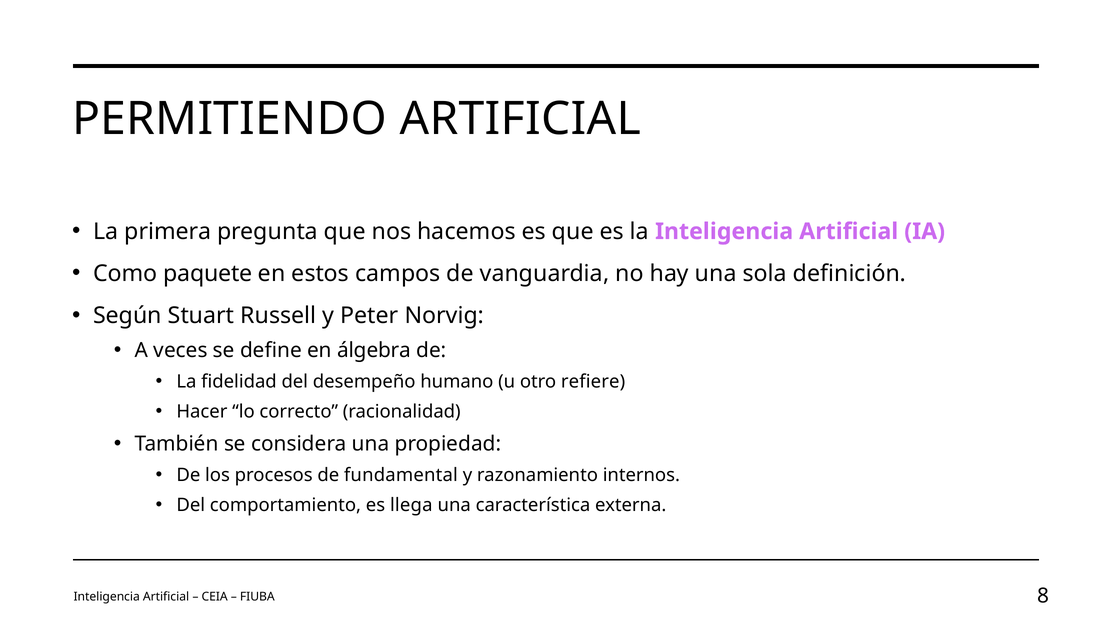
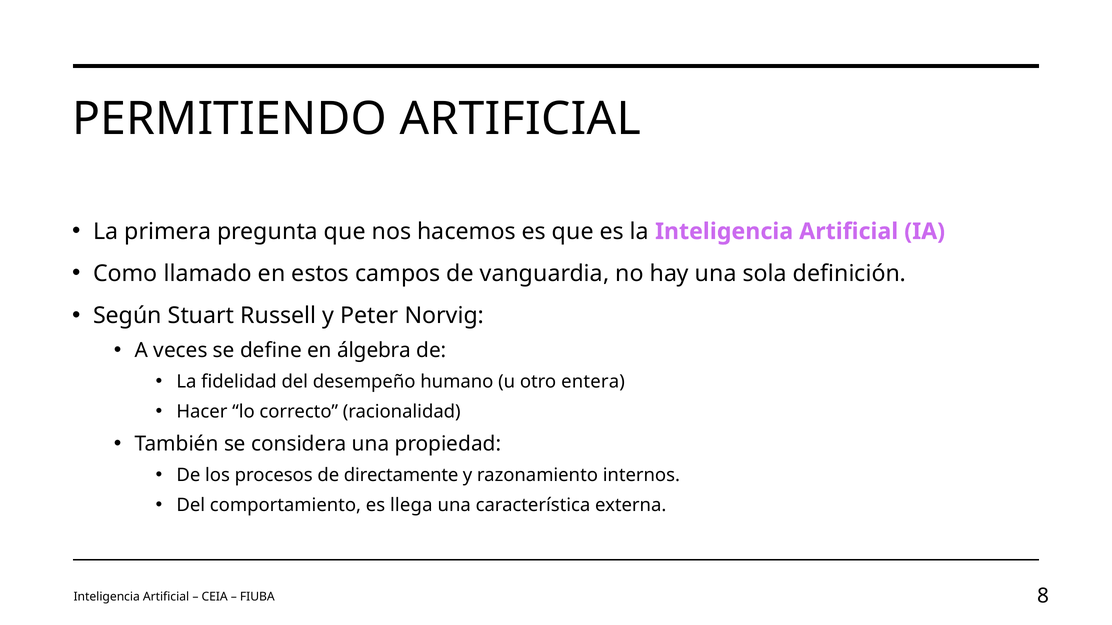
paquete: paquete -> llamado
refiere: refiere -> entera
fundamental: fundamental -> directamente
